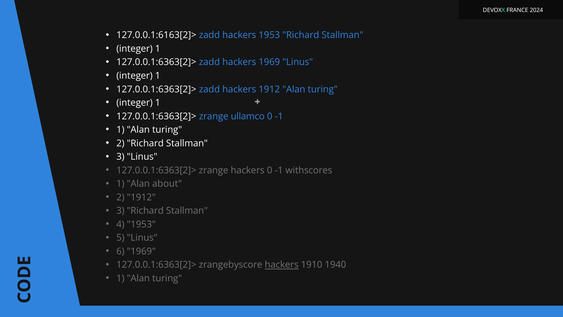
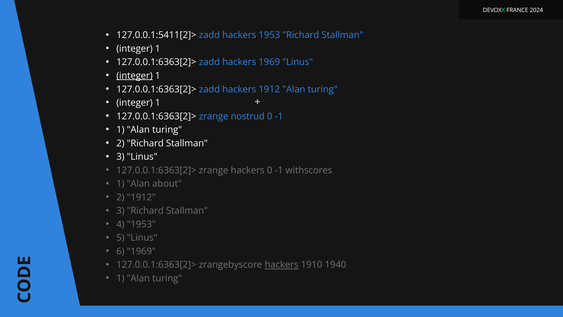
127.0.0.1:6163[2]>: 127.0.0.1:6163[2]> -> 127.0.0.1:5411[2]>
integer at (135, 76) underline: none -> present
ullamco: ullamco -> nostrud
